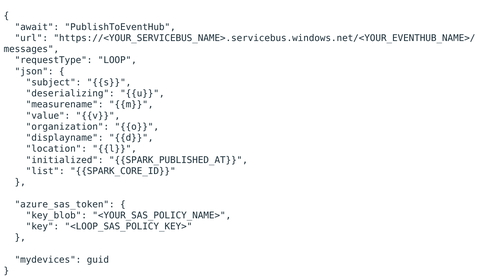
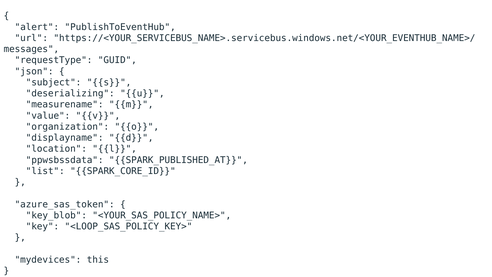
await: await -> alert
LOOP: LOOP -> GUID
initialized: initialized -> ppwsbssdata
guid: guid -> this
